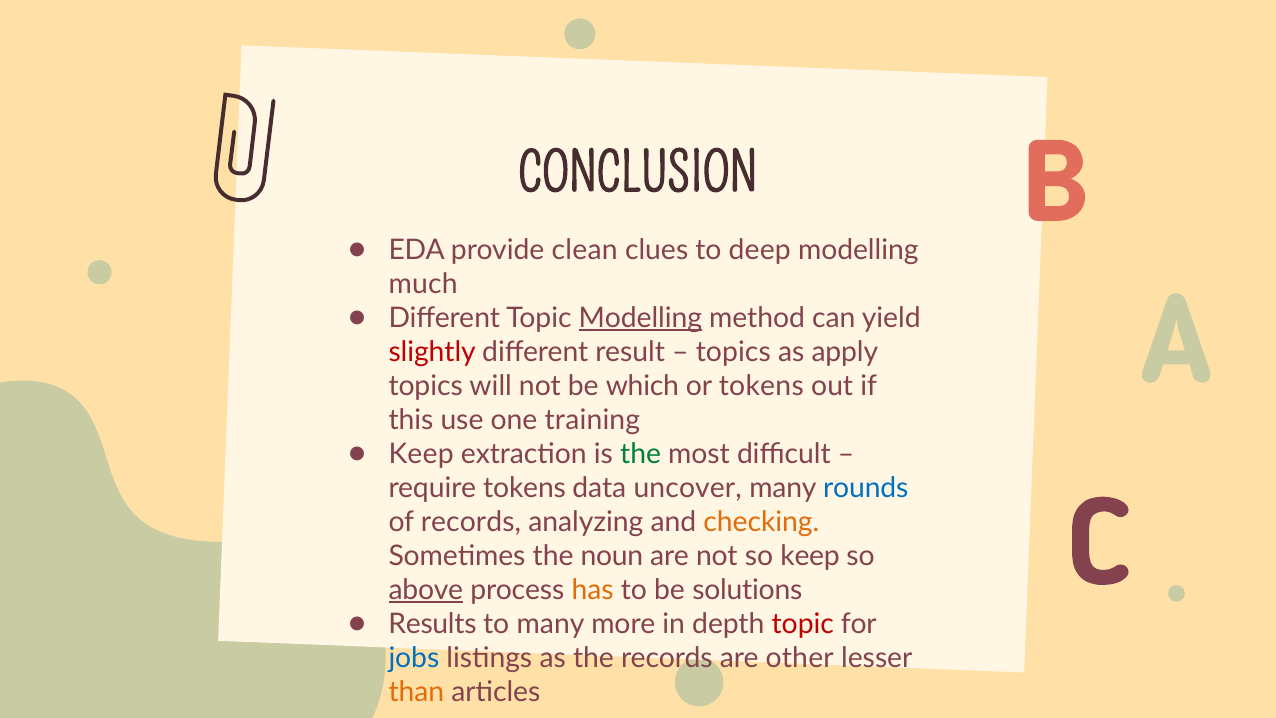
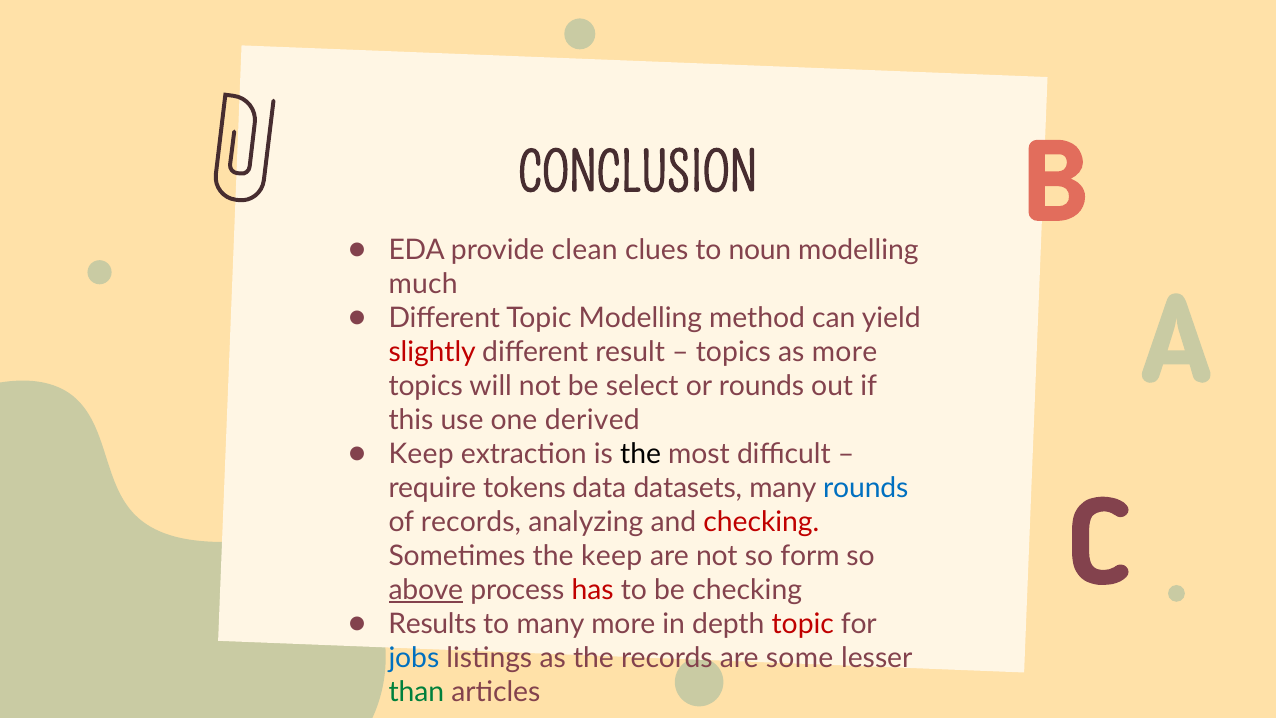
deep: deep -> noun
Modelling at (640, 318) underline: present -> none
as apply: apply -> more
which: which -> select
or tokens: tokens -> rounds
training: training -> derived
the at (641, 454) colour: green -> black
uncover: uncover -> datasets
checking at (761, 522) colour: orange -> red
the noun: noun -> keep
so keep: keep -> form
has colour: orange -> red
be solutions: solutions -> checking
other: other -> some
than colour: orange -> green
